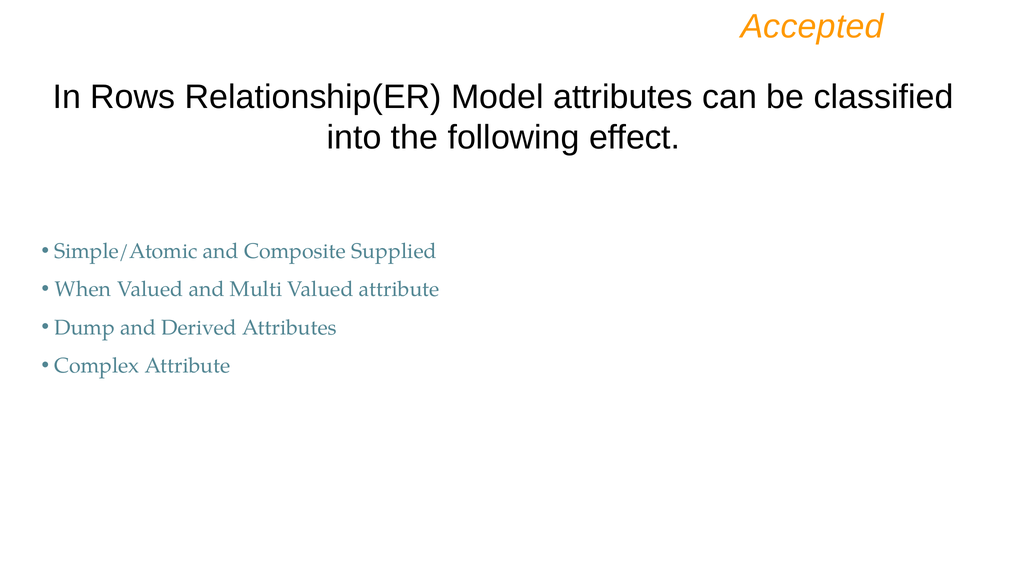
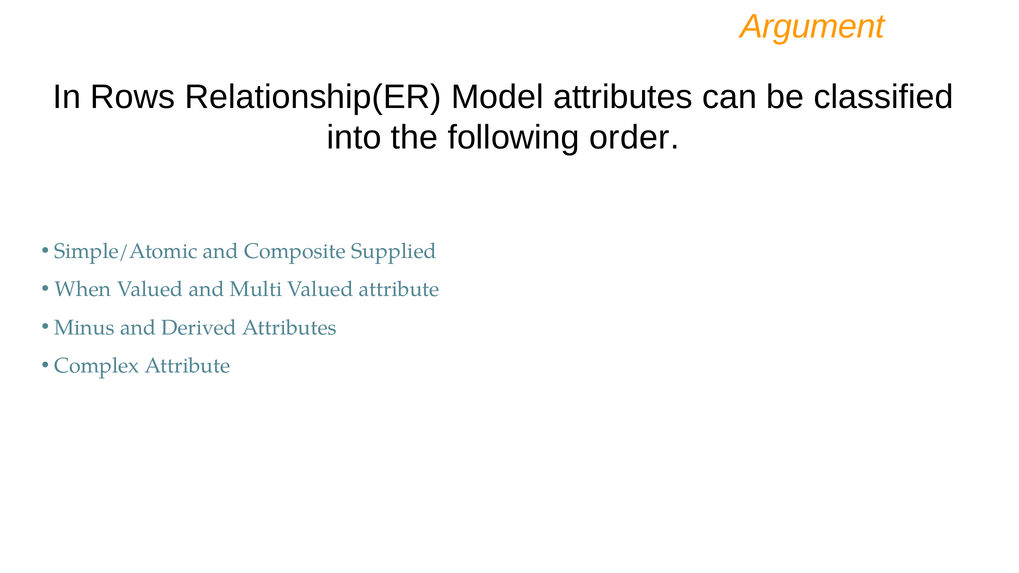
Accepted: Accepted -> Argument
effect: effect -> order
Dump: Dump -> Minus
